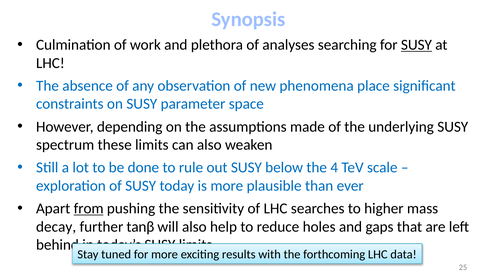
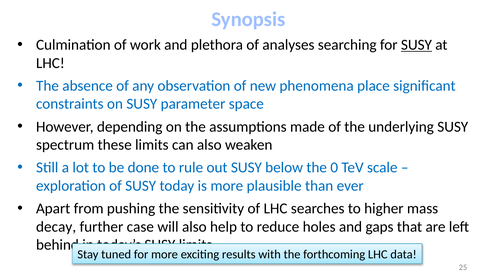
4: 4 -> 0
from underline: present -> none
tanβ: tanβ -> case
